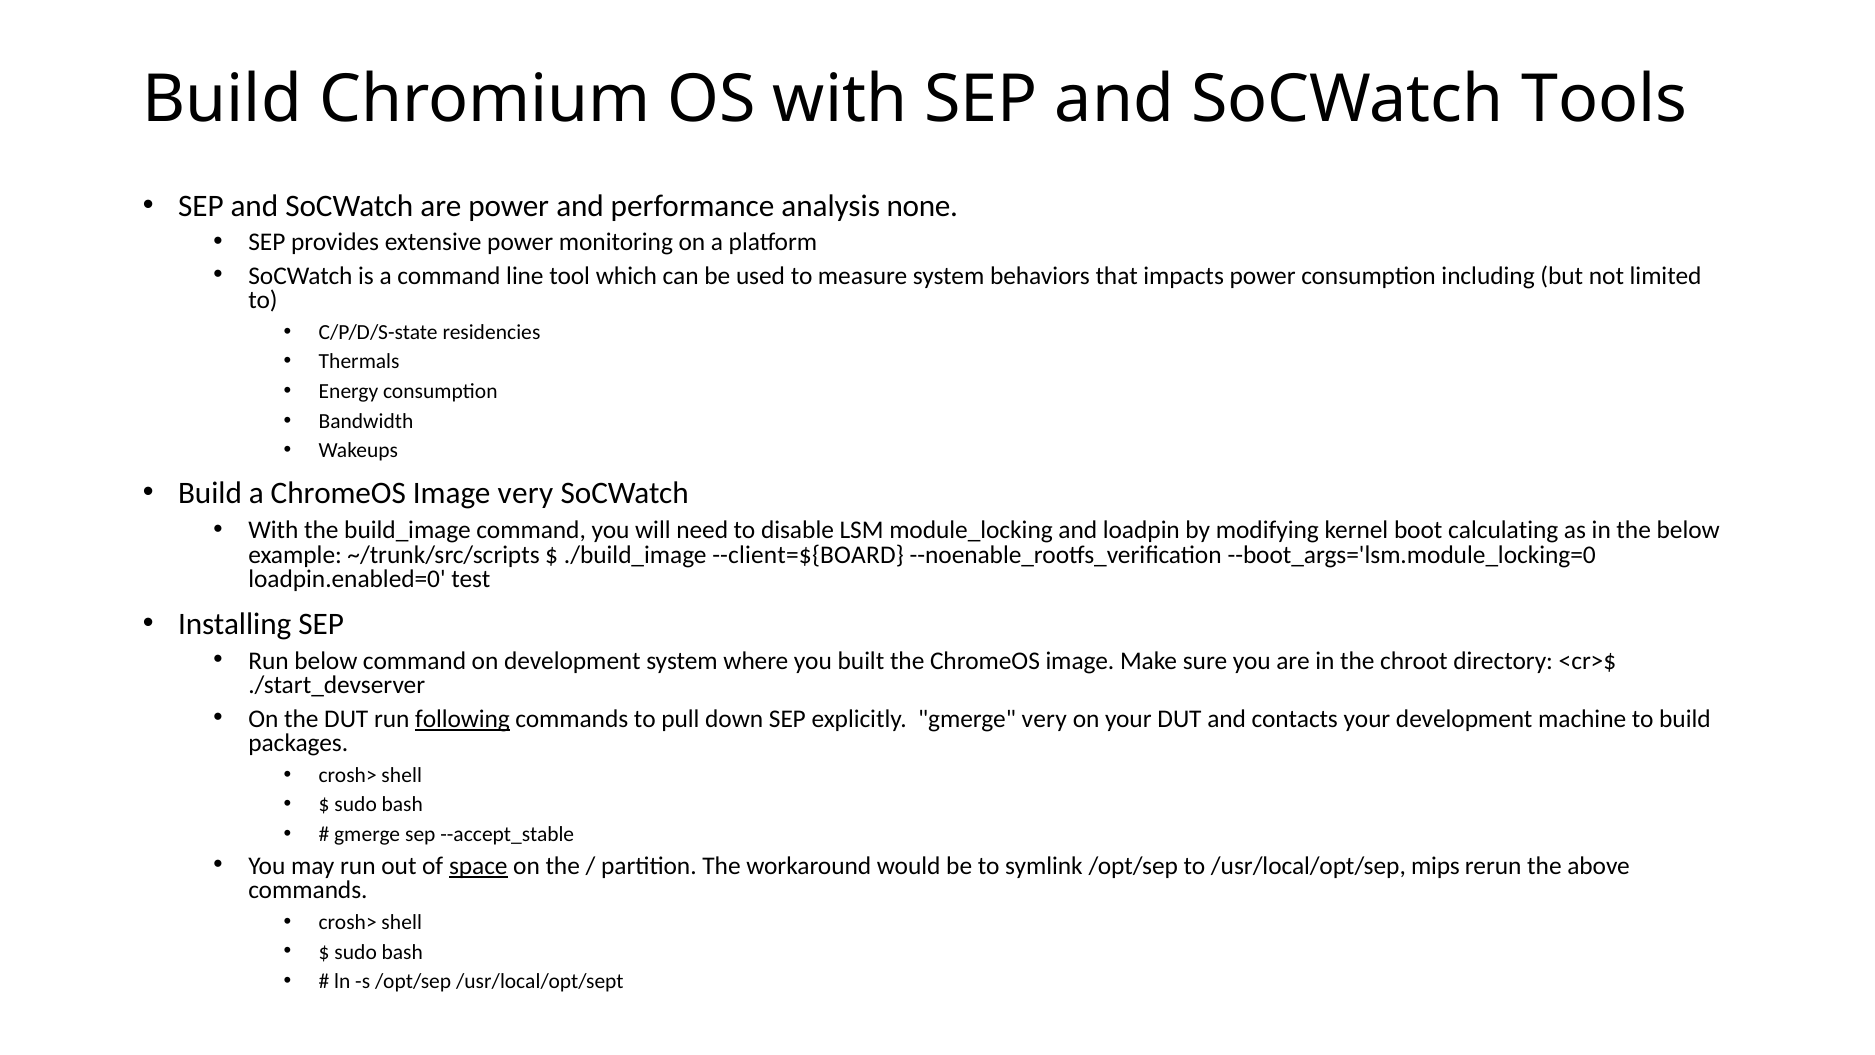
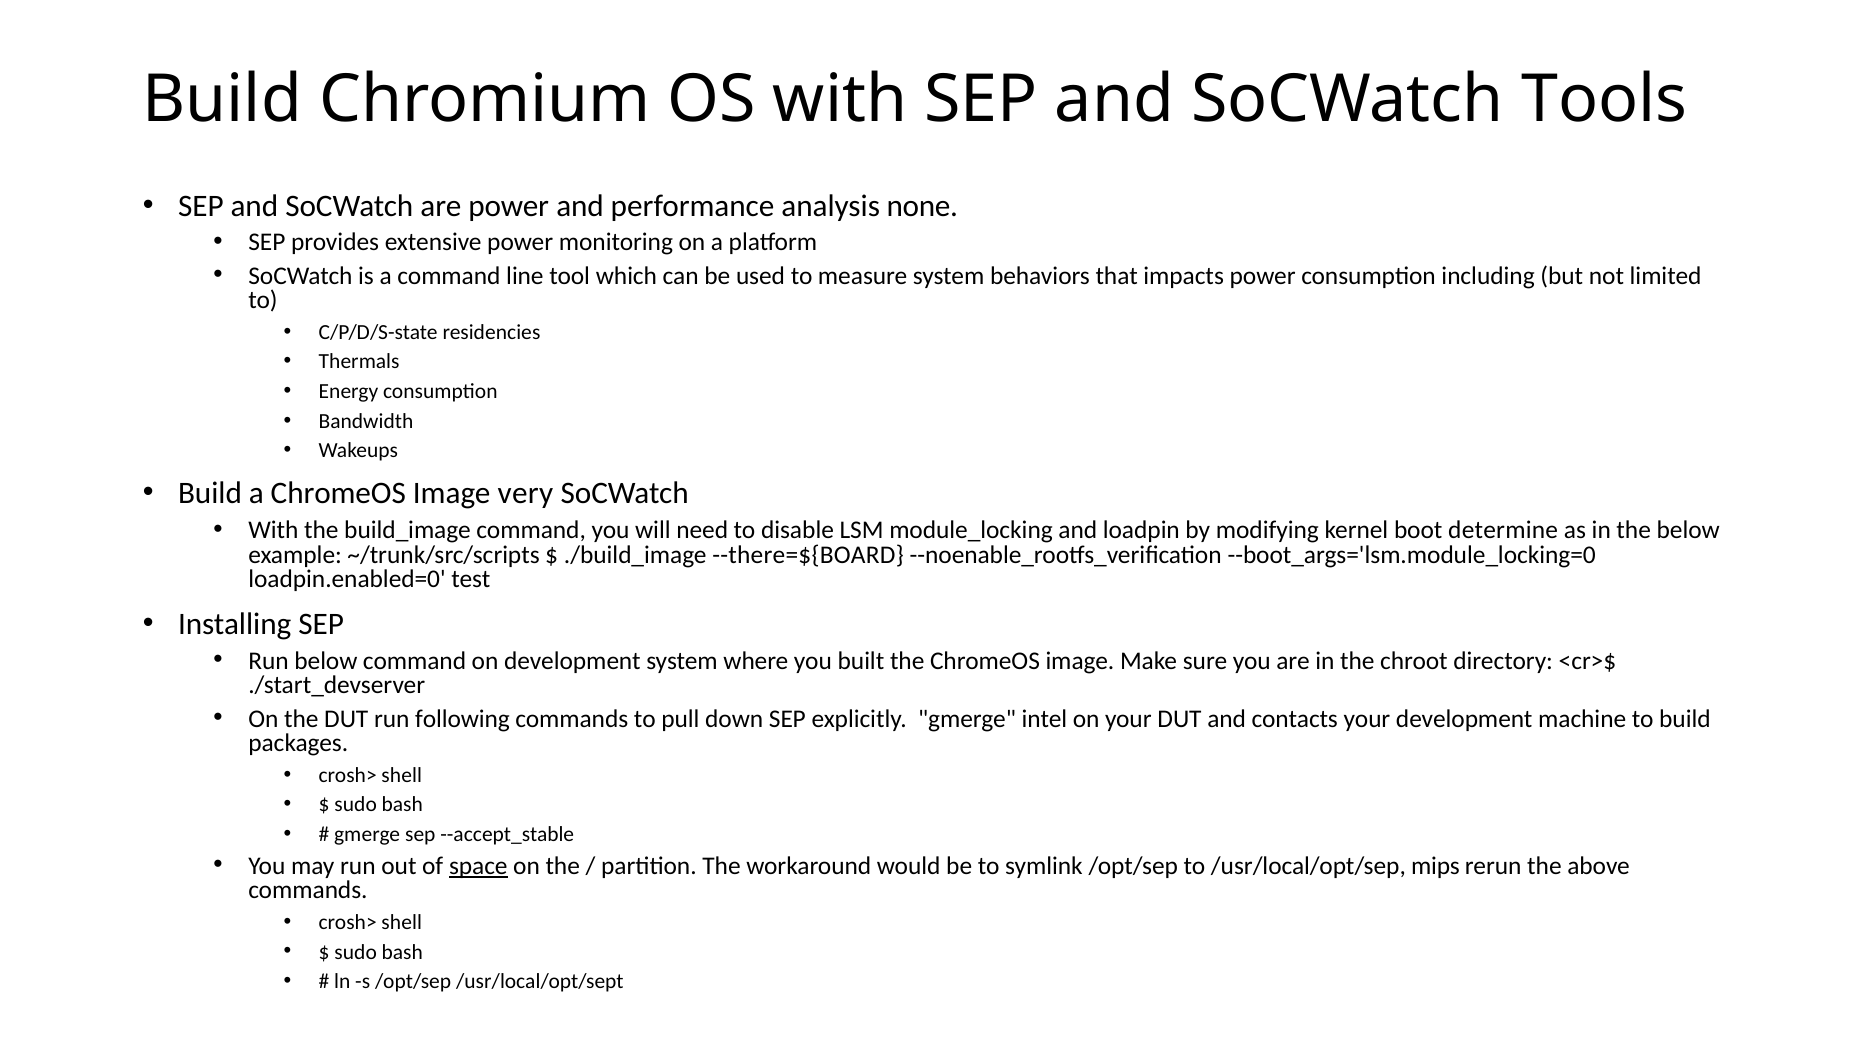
calculating: calculating -> determine
--client=${BOARD: --client=${BOARD -> --there=${BOARD
following underline: present -> none
gmerge very: very -> intel
